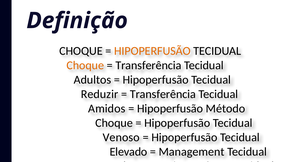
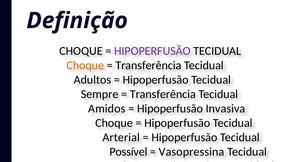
HIPOPERFUSÃO at (152, 51) colour: orange -> purple
Reduzir: Reduzir -> Sempre
Método: Método -> Invasiva
Venoso: Venoso -> Arterial
Elevado: Elevado -> Possível
Management: Management -> Vasopressina
